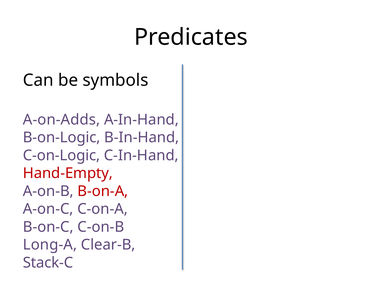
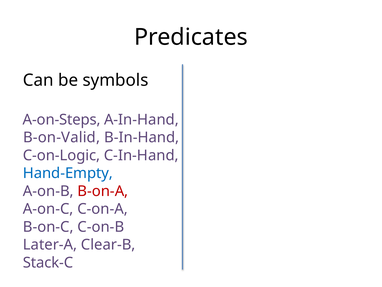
A-on-Adds: A-on-Adds -> A-on-Steps
B-on-Logic: B-on-Logic -> B-on-Valid
Hand-Empty colour: red -> blue
Long-A: Long-A -> Later-A
